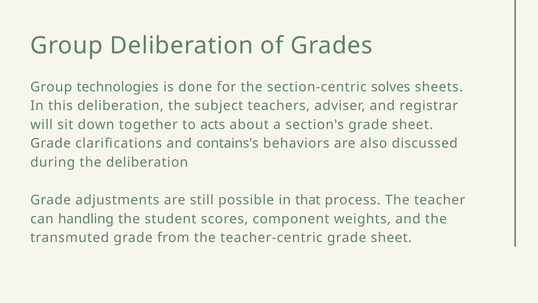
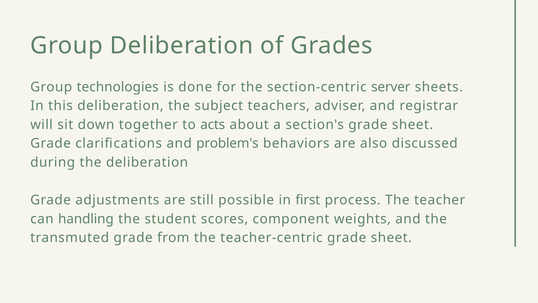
solves: solves -> server
contains's: contains's -> problem's
that: that -> first
